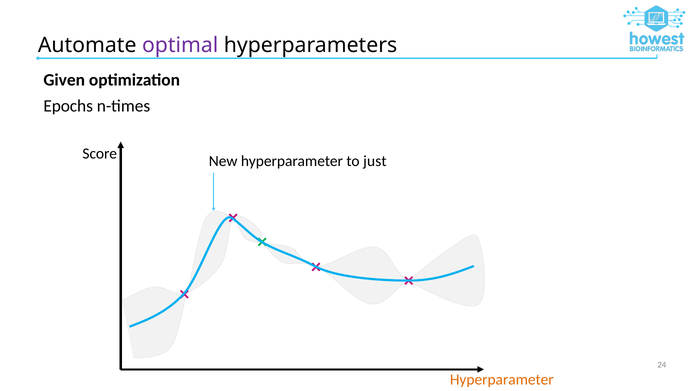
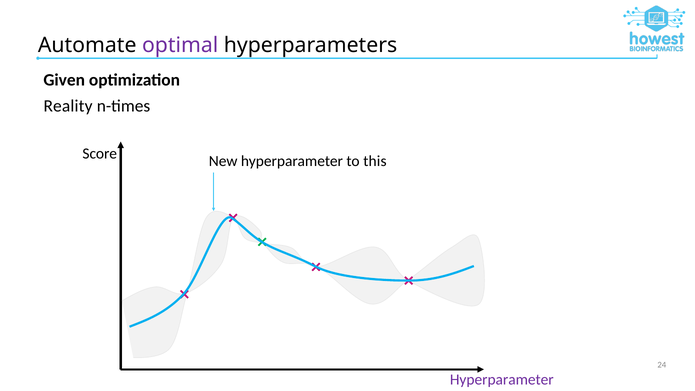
Epochs: Epochs -> Reality
just: just -> this
Hyperparameter at (502, 380) colour: orange -> purple
